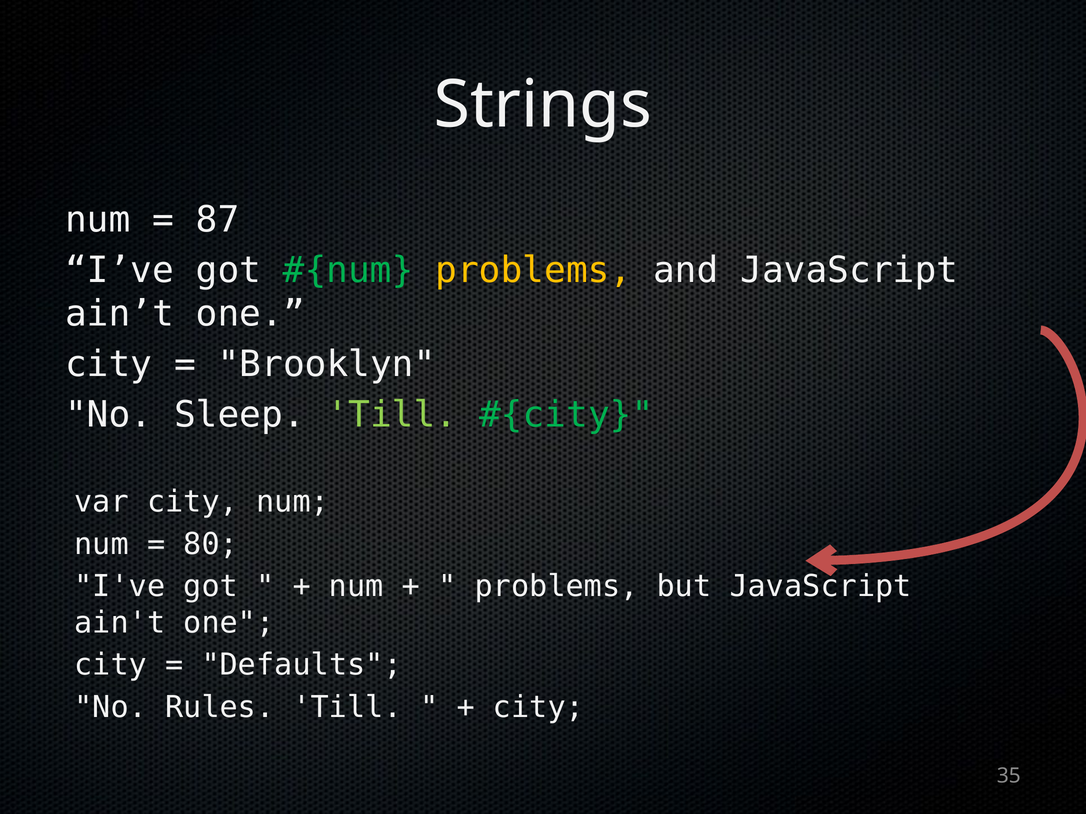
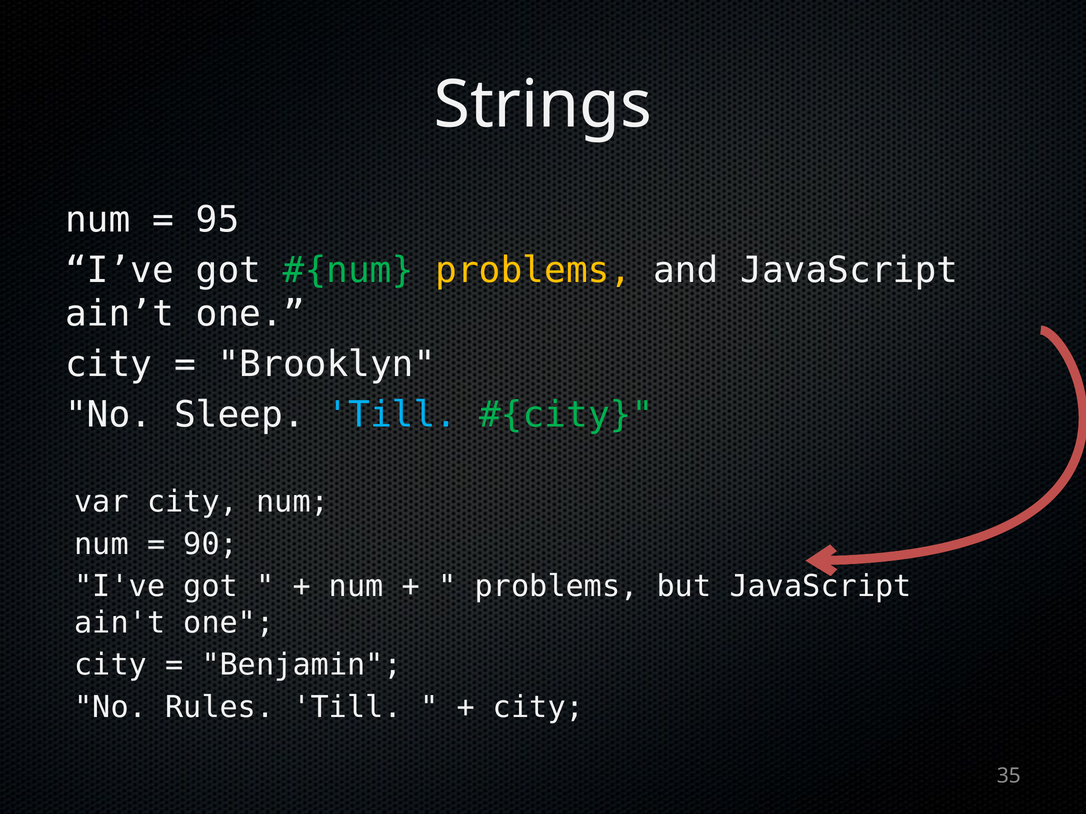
87: 87 -> 95
Till at (392, 415) colour: light green -> light blue
80: 80 -> 90
Defaults: Defaults -> Benjamin
